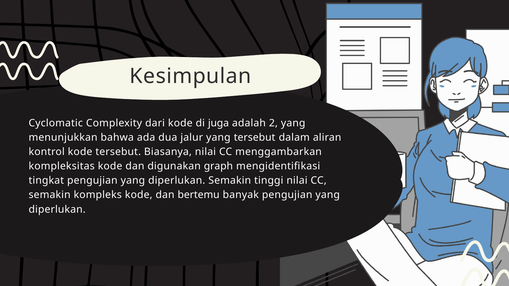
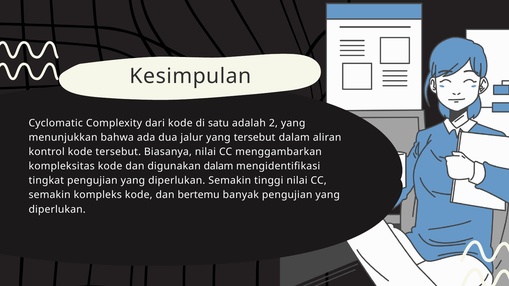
juga: juga -> satu
digunakan graph: graph -> dalam
